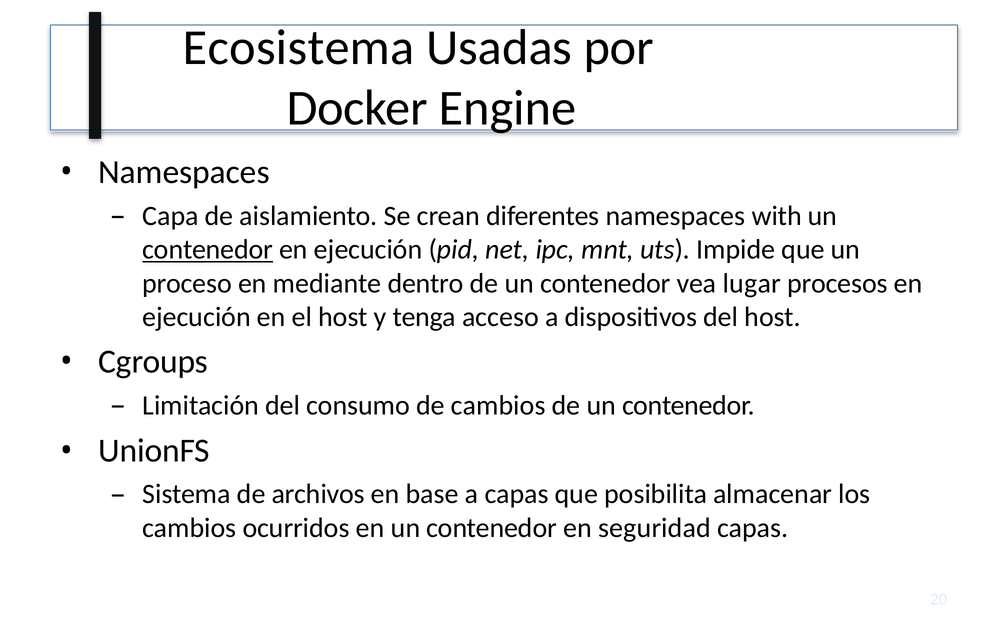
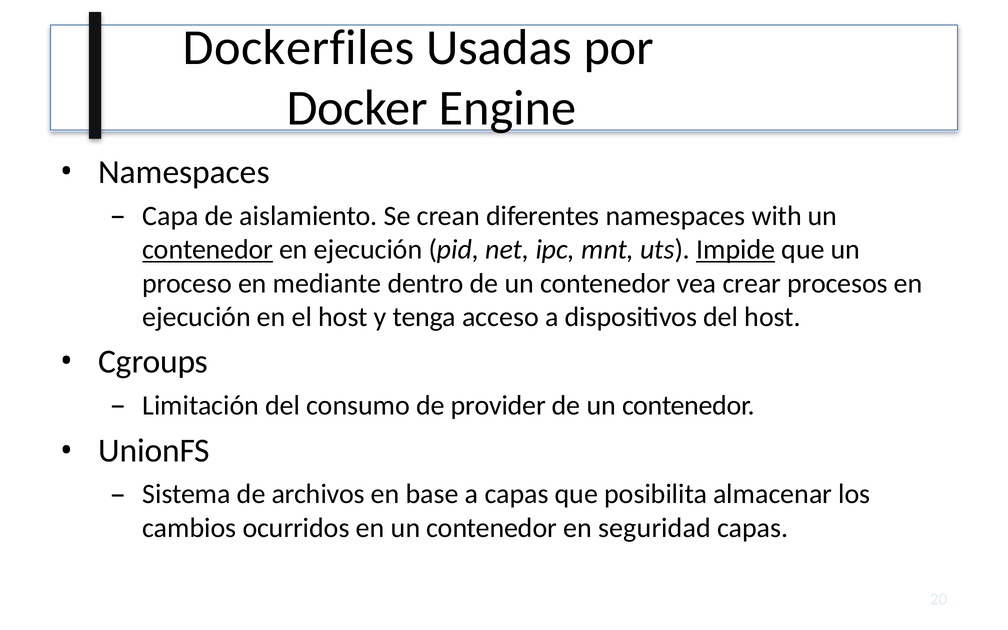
Ecosistema: Ecosistema -> Dockerfiles
Impide underline: none -> present
lugar: lugar -> crear
de cambios: cambios -> provider
